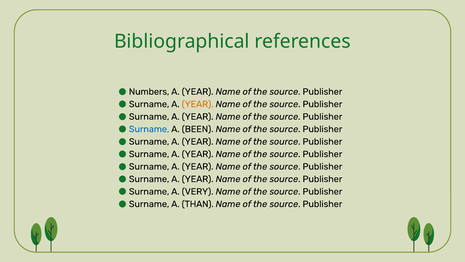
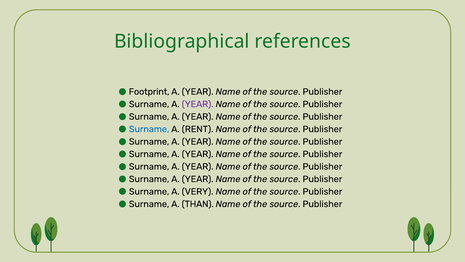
Numbers: Numbers -> Footprint
YEAR at (198, 104) colour: orange -> purple
BEEN: BEEN -> RENT
